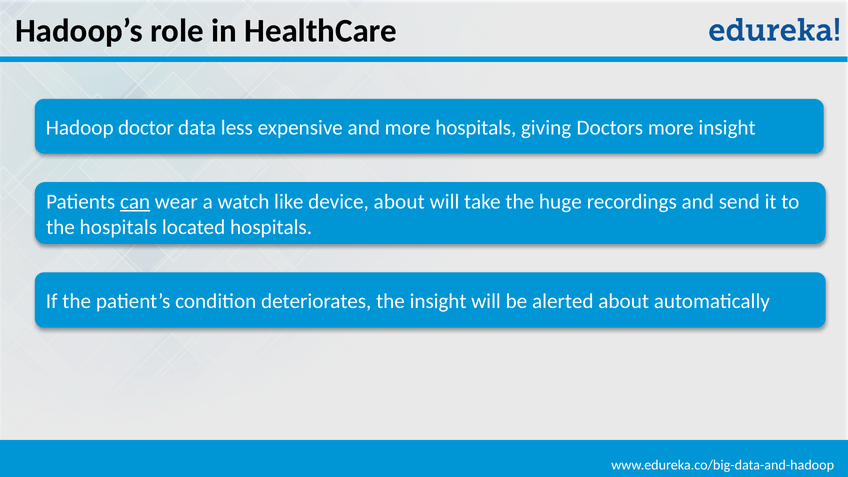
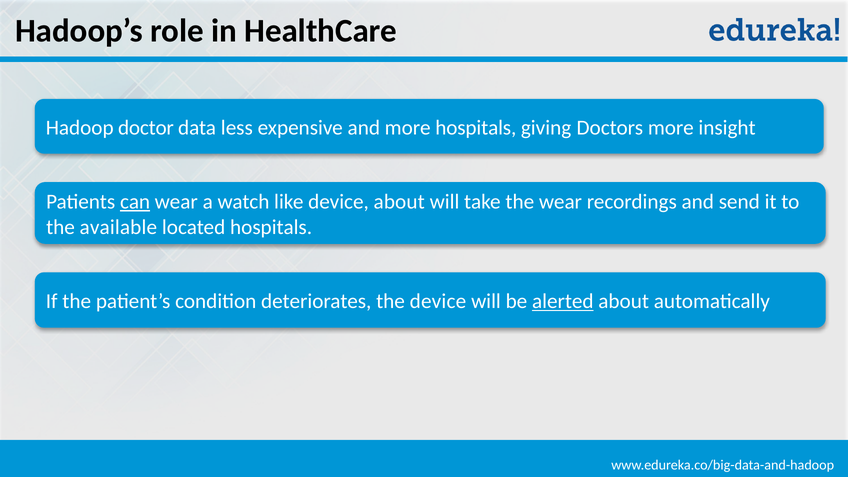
the huge: huge -> wear
the hospitals: hospitals -> available
the insight: insight -> device
alerted underline: none -> present
